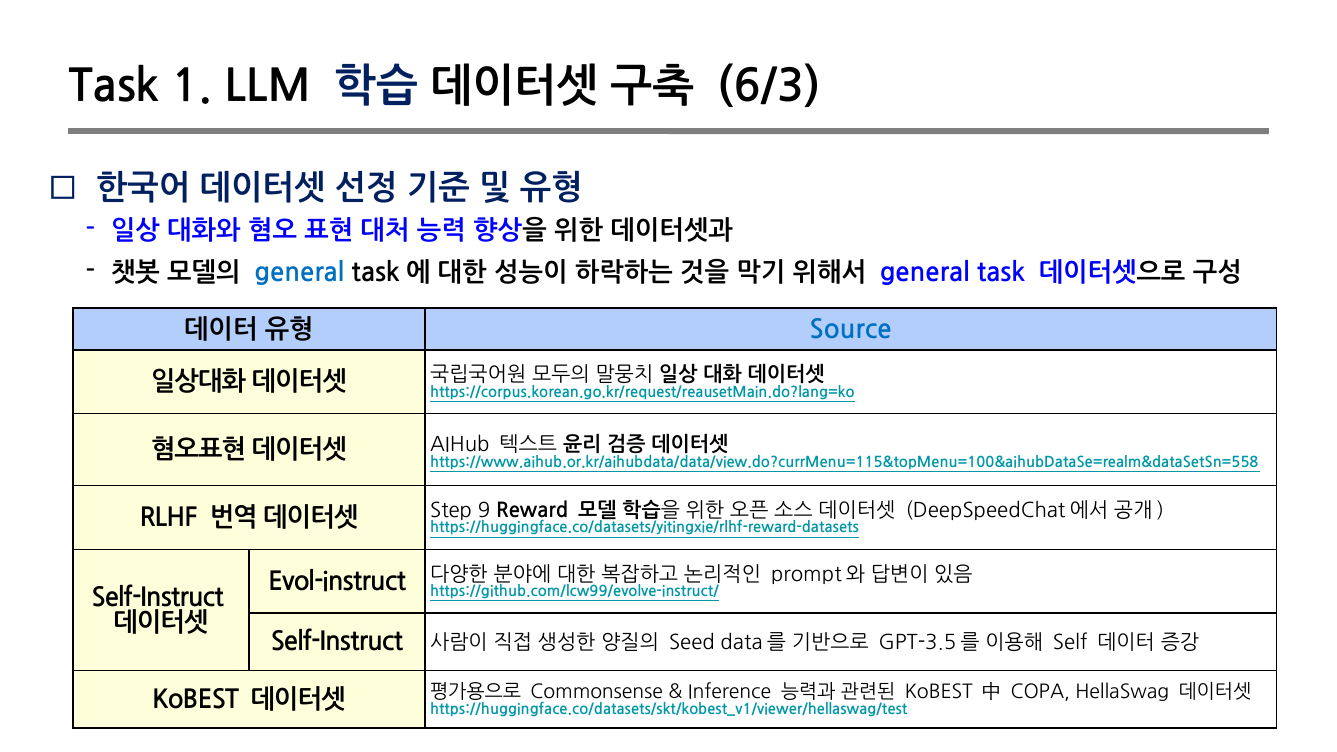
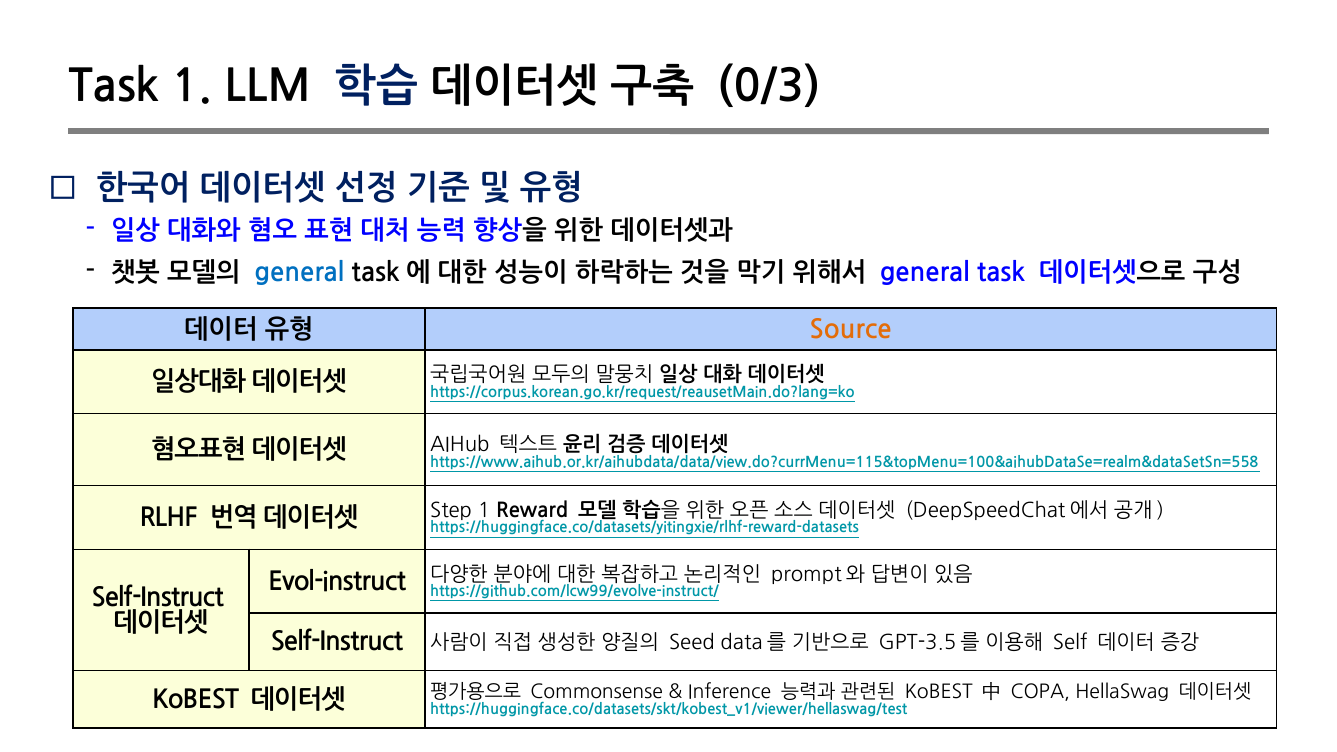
6/3: 6/3 -> 0/3
Source colour: blue -> orange
Step 9: 9 -> 1
